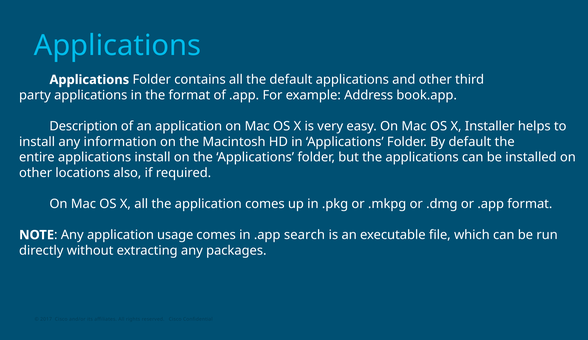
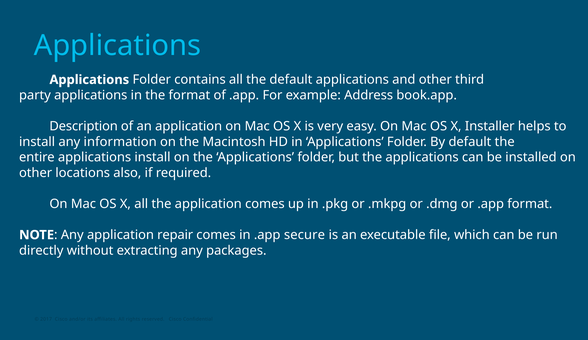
usage: usage -> repair
search: search -> secure
